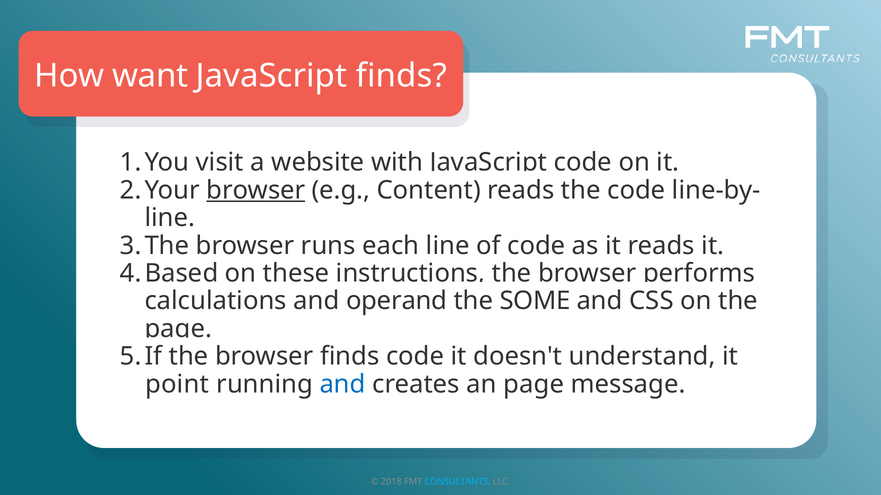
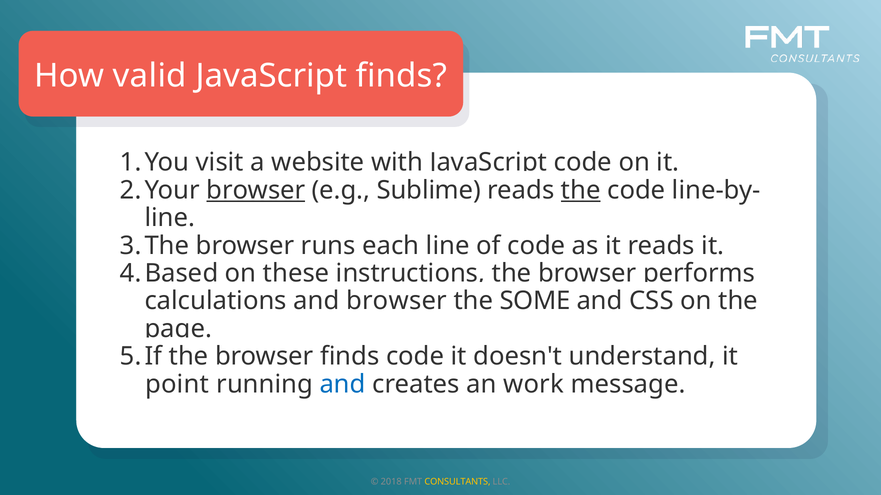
want: want -> valid
Content: Content -> Sublime
the at (581, 190) underline: none -> present
and operand: operand -> browser
an page: page -> work
CONSULTANTS colour: light blue -> yellow
